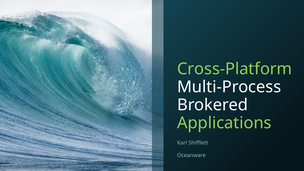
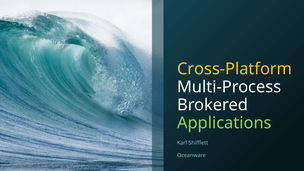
Cross-Platform colour: light green -> yellow
